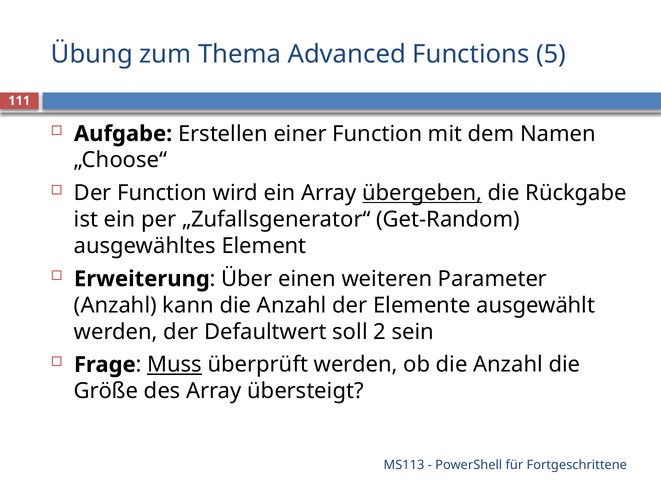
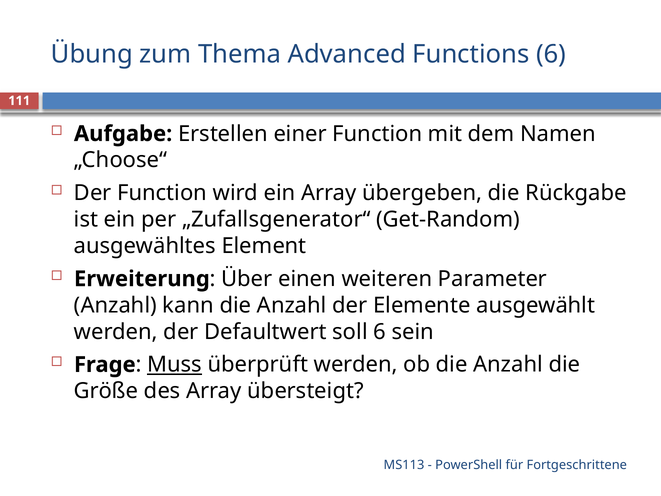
Functions 5: 5 -> 6
übergeben underline: present -> none
soll 2: 2 -> 6
